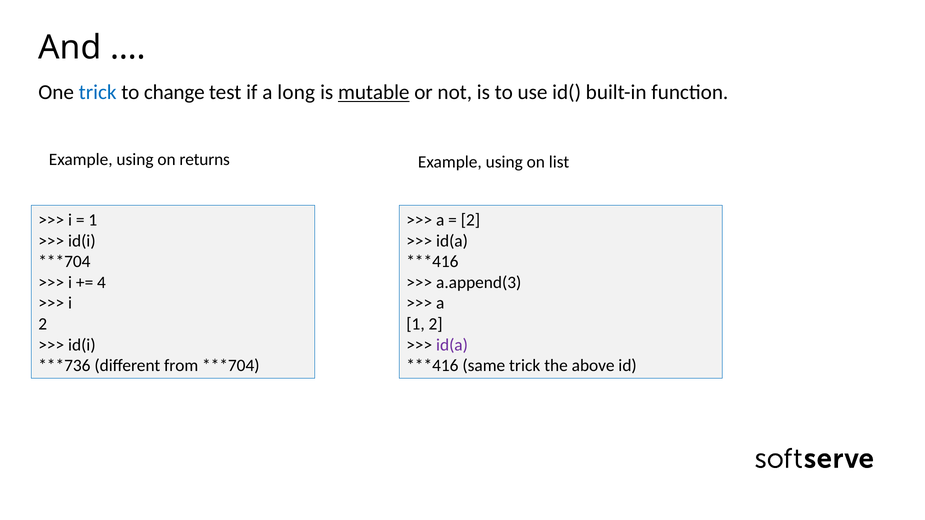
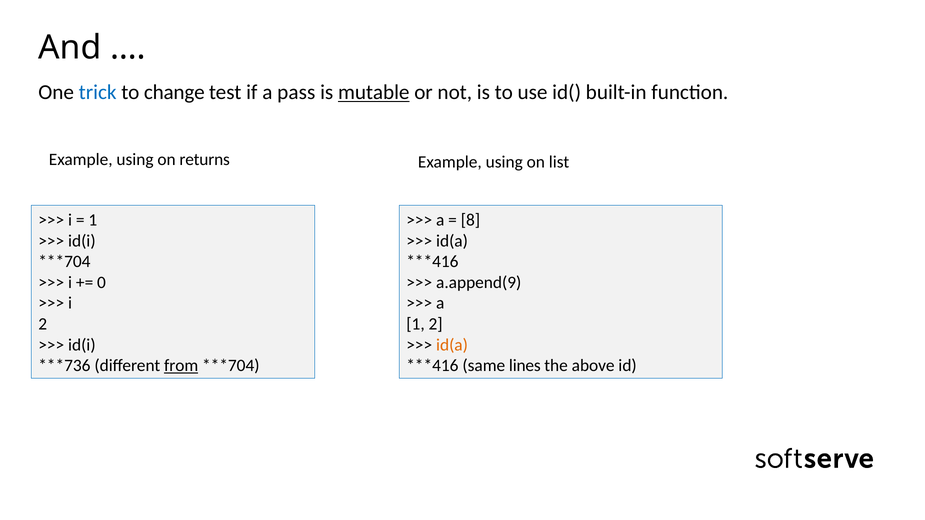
long: long -> pass
2 at (470, 220): 2 -> 8
4: 4 -> 0
a.append(3: a.append(3 -> a.append(9
id(a at (452, 345) colour: purple -> orange
from underline: none -> present
same trick: trick -> lines
